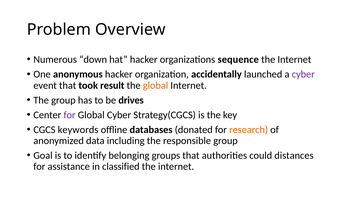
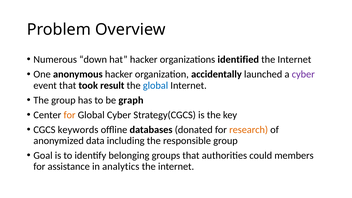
sequence: sequence -> identified
global at (156, 85) colour: orange -> blue
drives: drives -> graph
for at (70, 115) colour: purple -> orange
distances: distances -> members
classified: classified -> analytics
